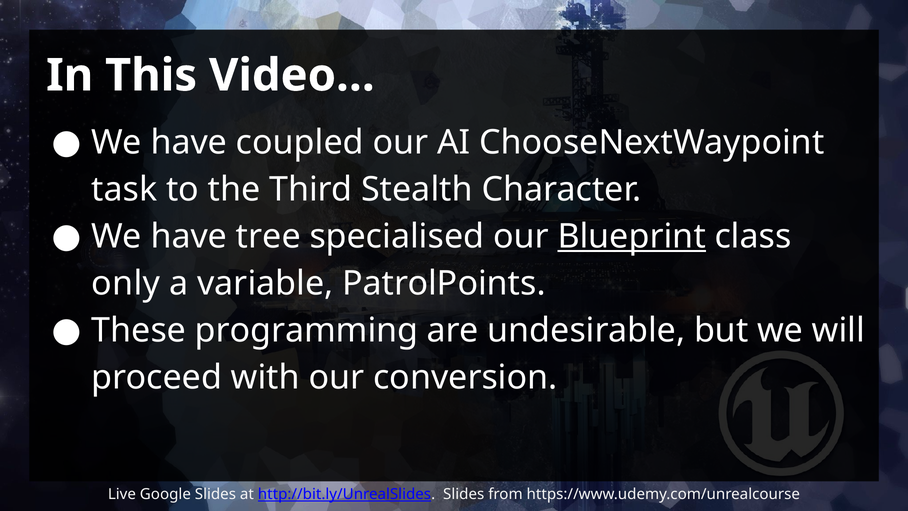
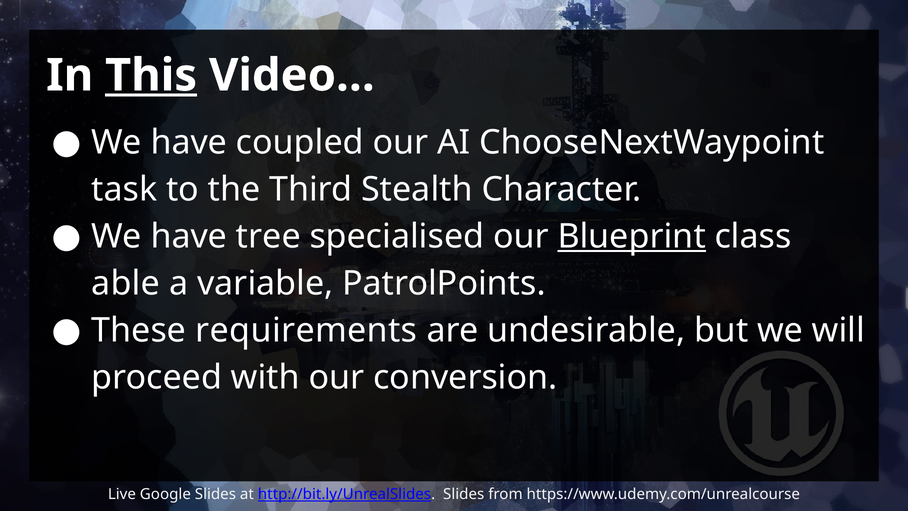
This underline: none -> present
only: only -> able
programming: programming -> requirements
